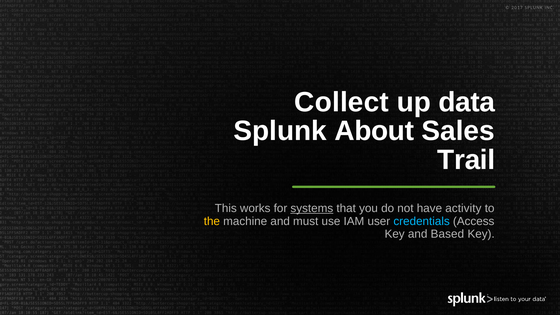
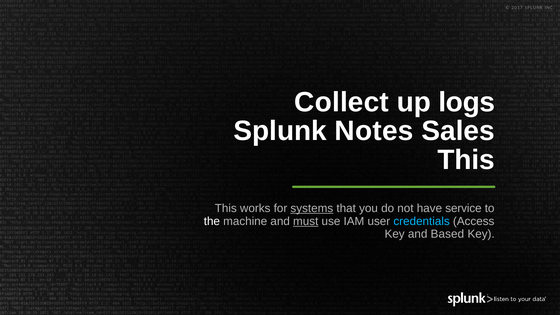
data: data -> logs
About: About -> Notes
Trail at (466, 160): Trail -> This
activity: activity -> service
the colour: yellow -> white
must underline: none -> present
